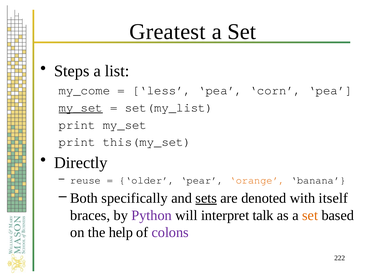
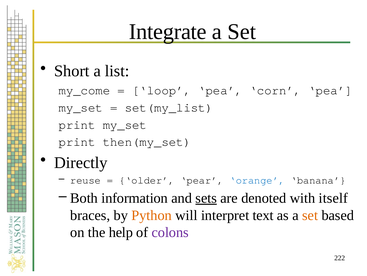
Greatest: Greatest -> Integrate
Steps: Steps -> Short
less: less -> loop
my_set at (81, 107) underline: present -> none
this(my_set: this(my_set -> then(my_set
orange colour: orange -> blue
specifically: specifically -> information
Python colour: purple -> orange
talk: talk -> text
